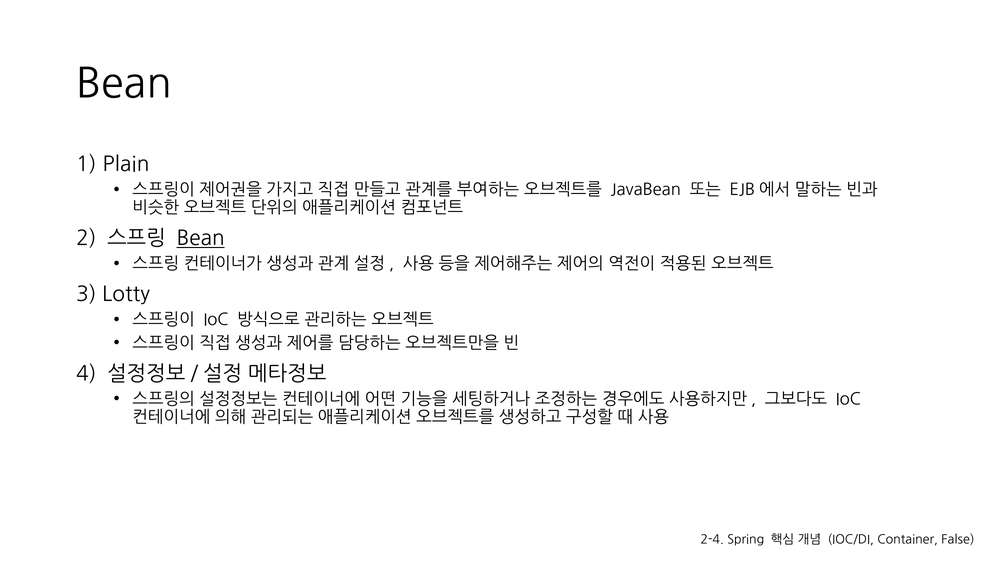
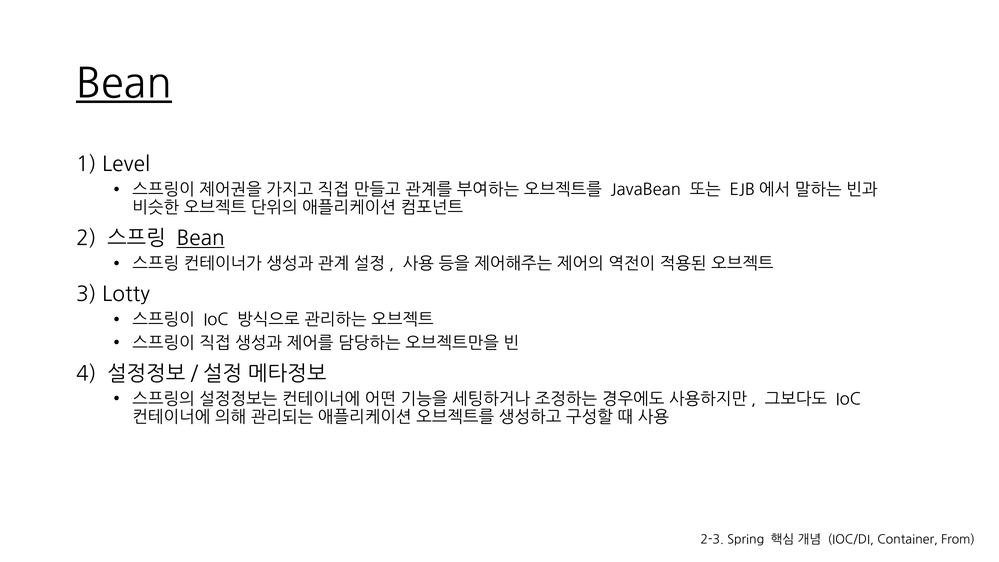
Bean at (124, 84) underline: none -> present
Plain: Plain -> Level
2-4: 2-4 -> 2-3
False: False -> From
